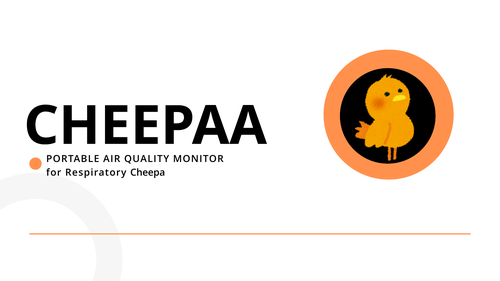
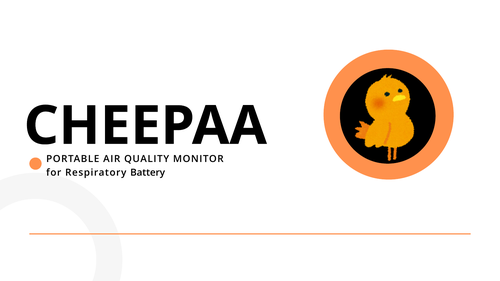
Cheepa: Cheepa -> Battery
